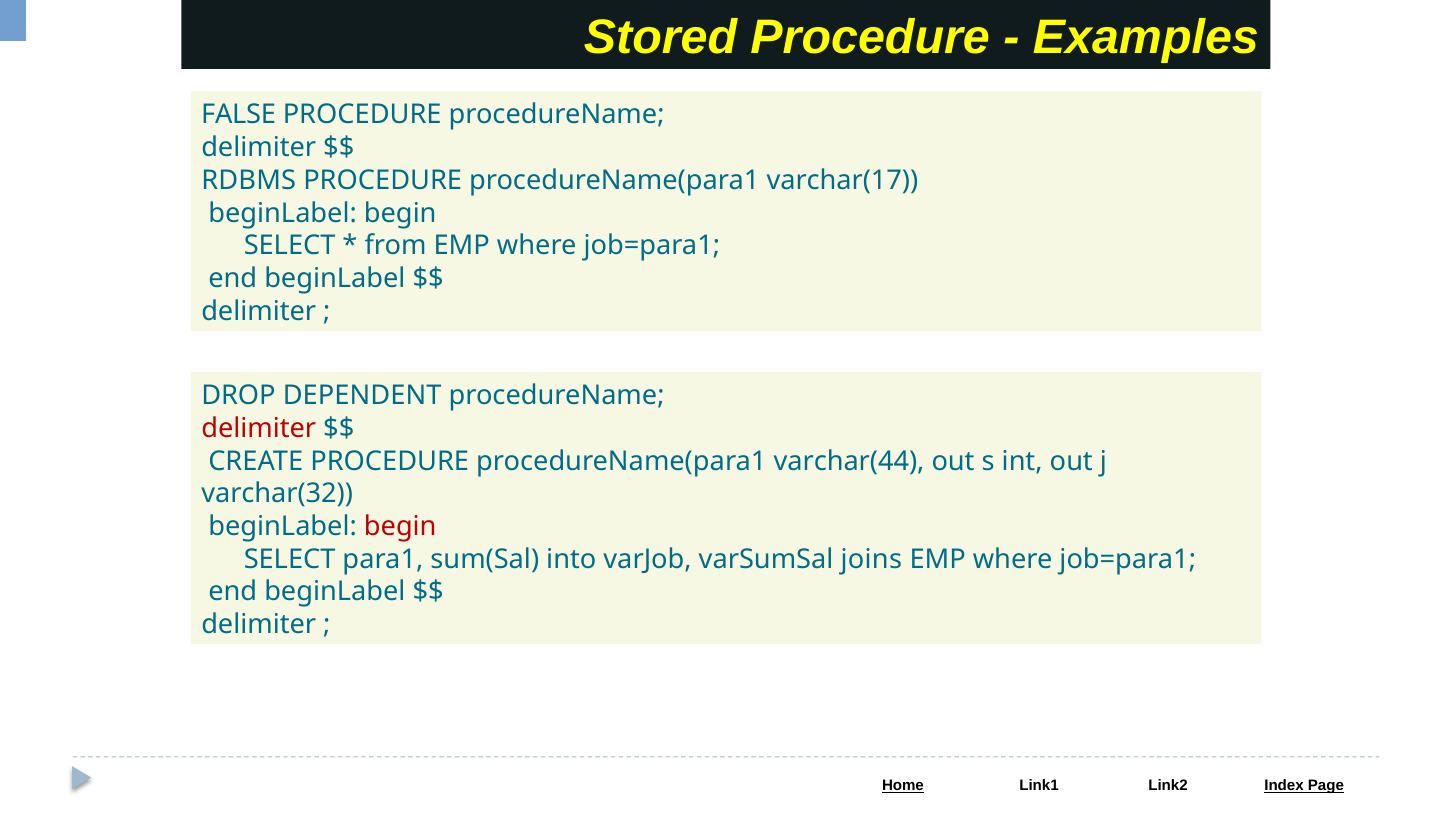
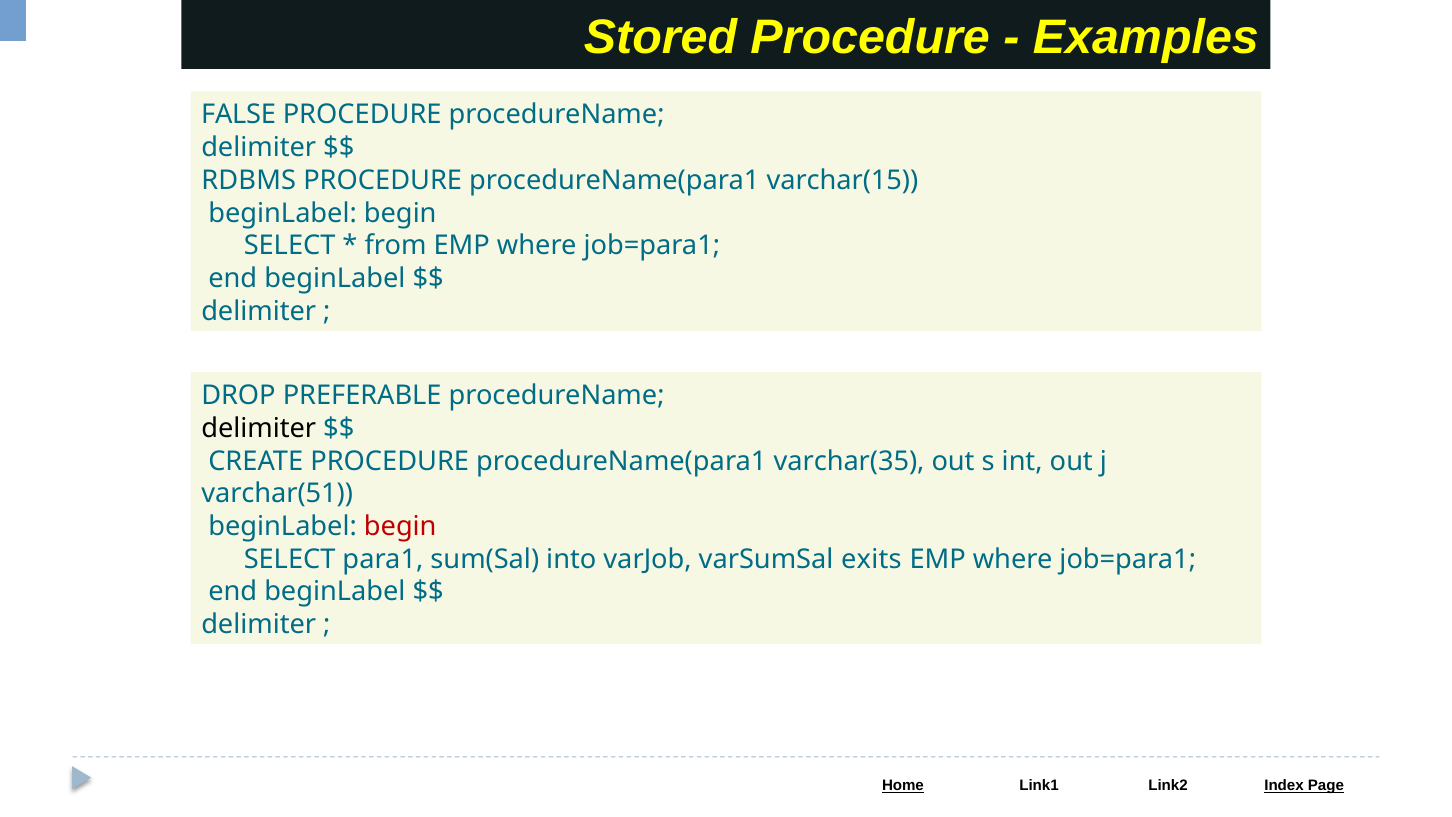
varchar(17: varchar(17 -> varchar(15
DEPENDENT: DEPENDENT -> PREFERABLE
delimiter at (259, 428) colour: red -> black
varchar(44: varchar(44 -> varchar(35
varchar(32: varchar(32 -> varchar(51
joins: joins -> exits
